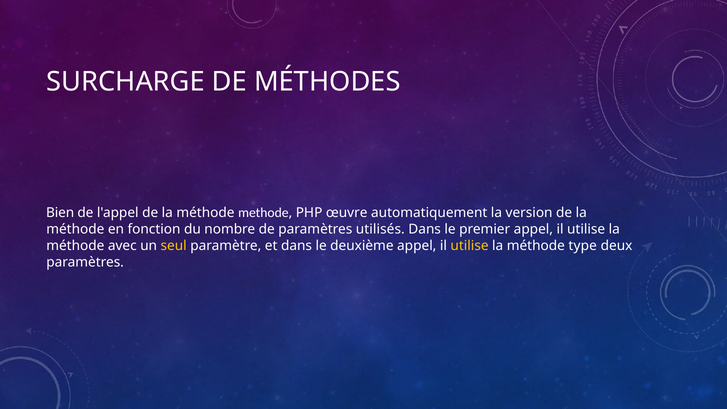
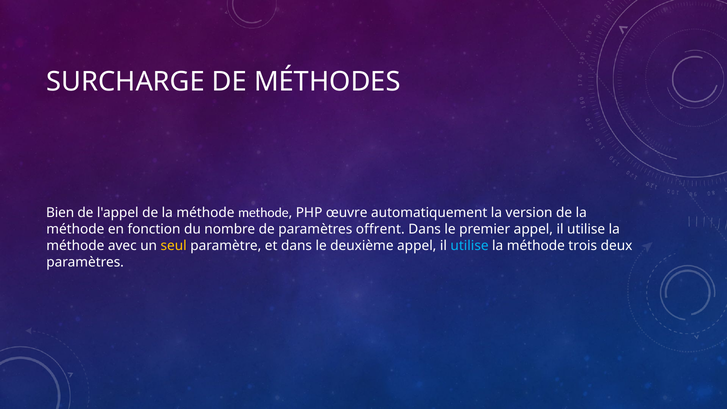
utilisés: utilisés -> offrent
utilise at (470, 246) colour: yellow -> light blue
type: type -> trois
